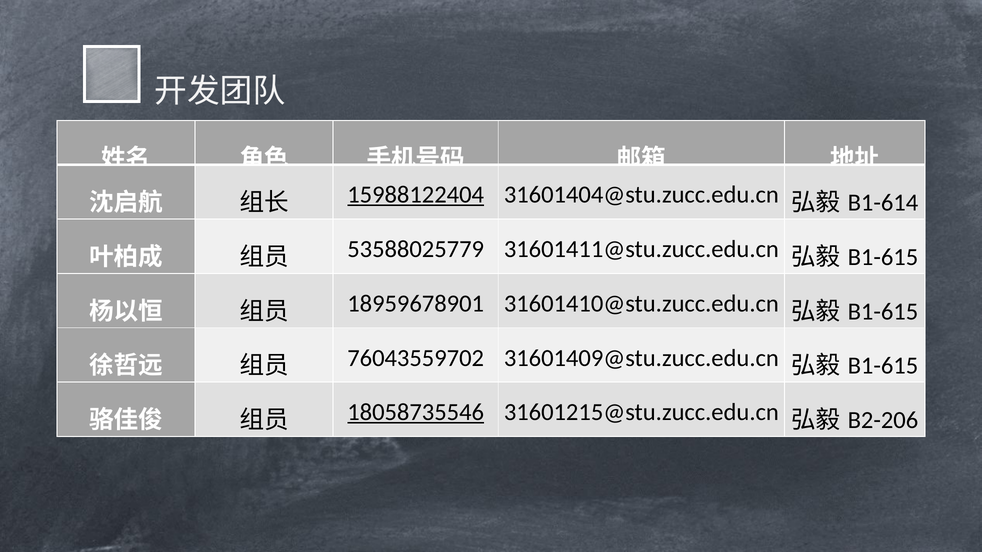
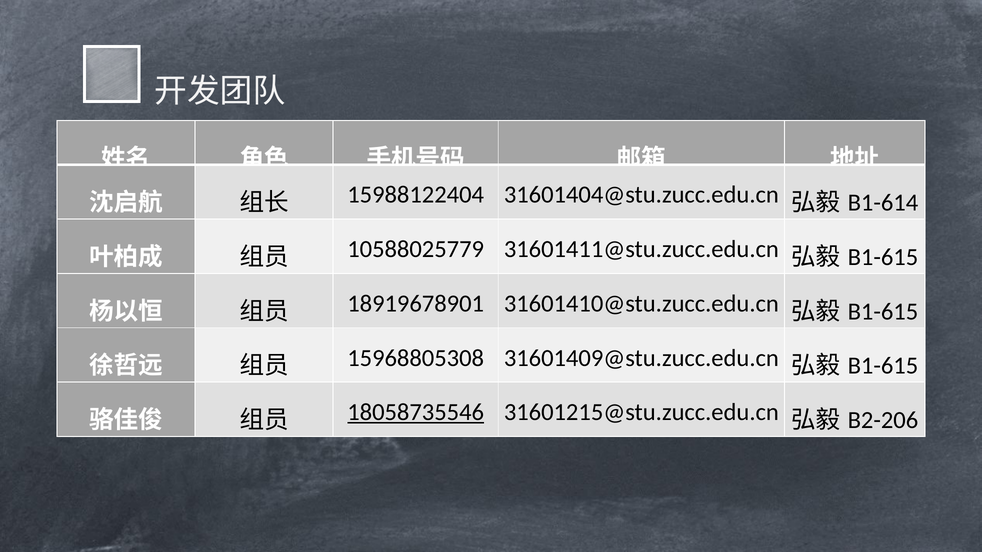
15988122404 underline: present -> none
53588025779: 53588025779 -> 10588025779
18959678901: 18959678901 -> 18919678901
76043559702: 76043559702 -> 15968805308
